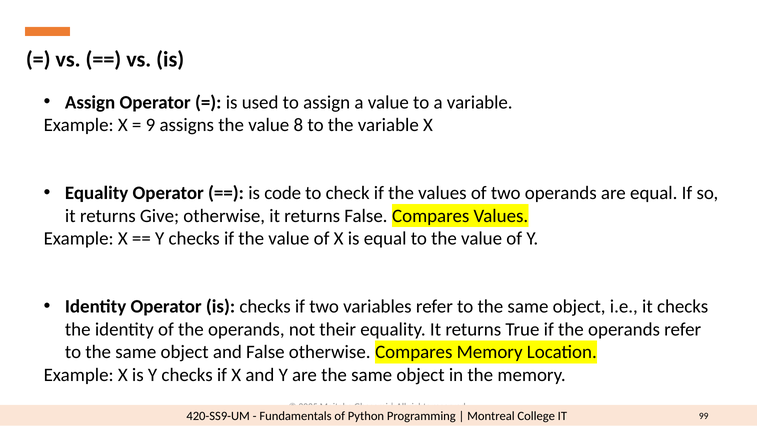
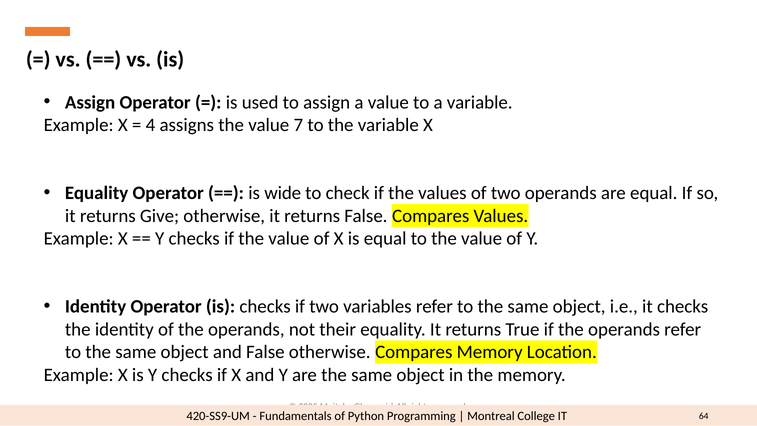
9: 9 -> 4
8: 8 -> 7
code: code -> wide
99: 99 -> 64
